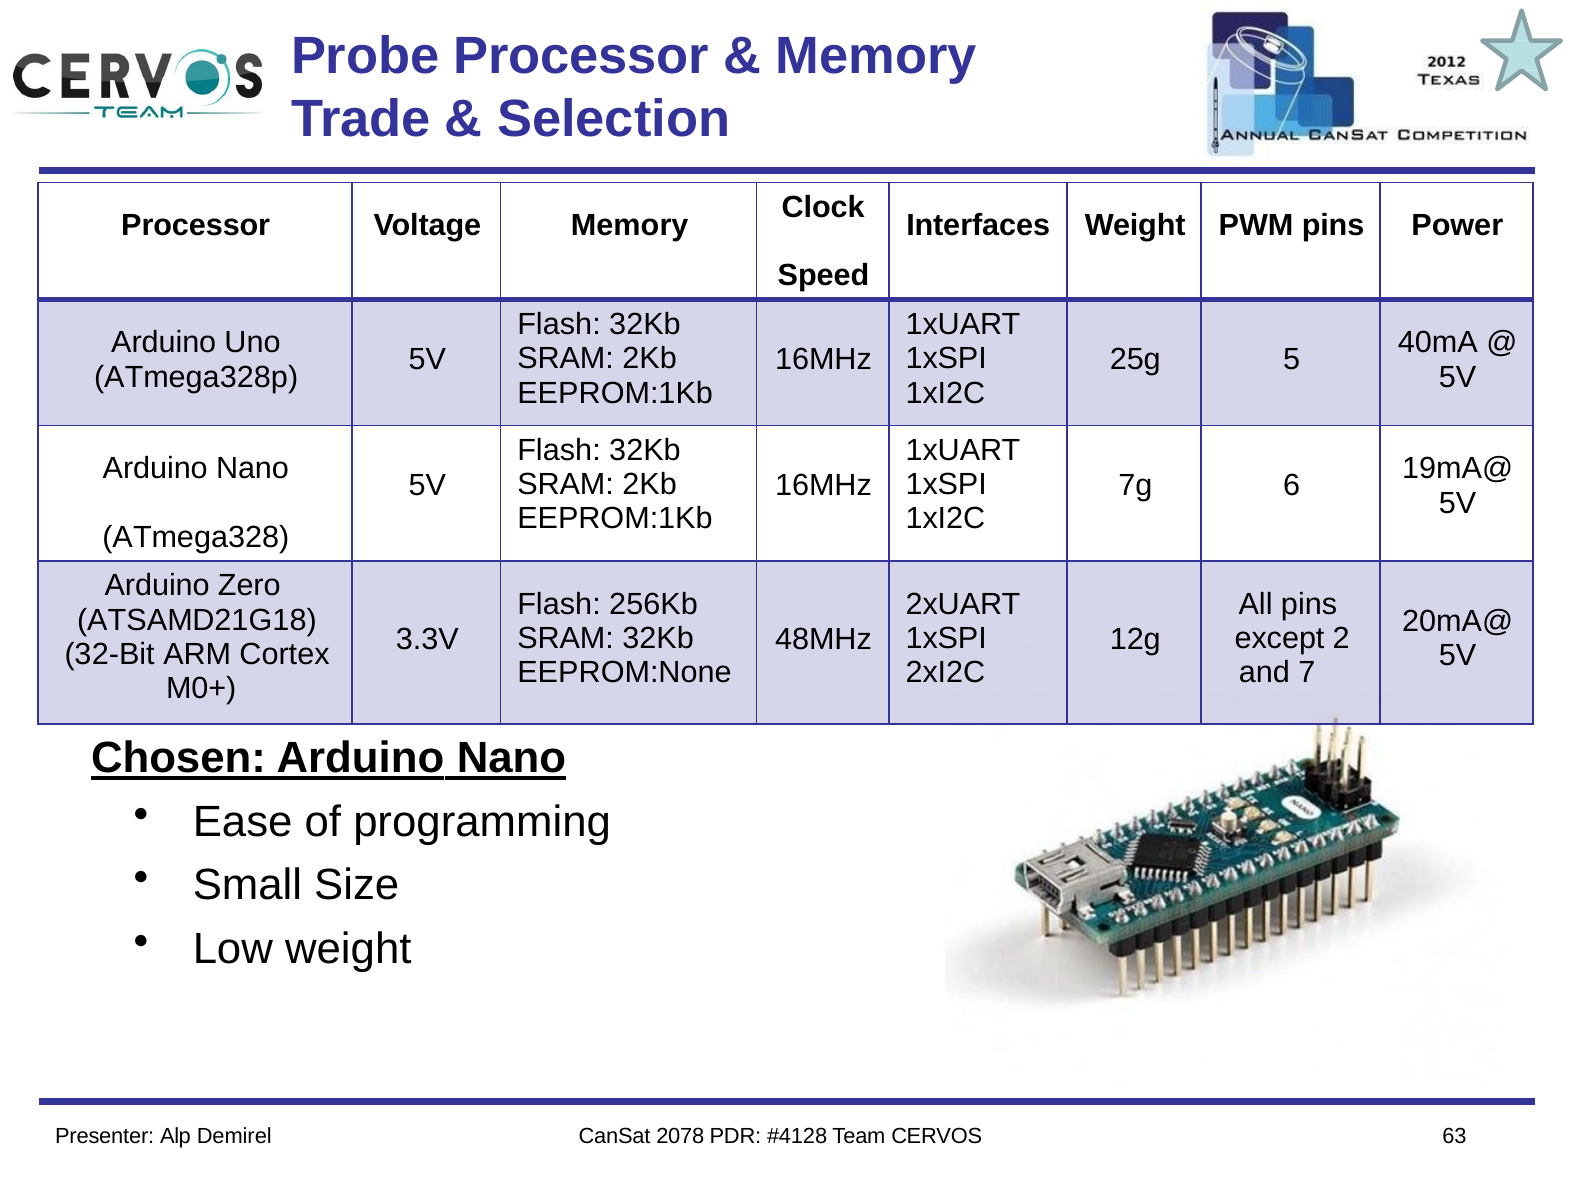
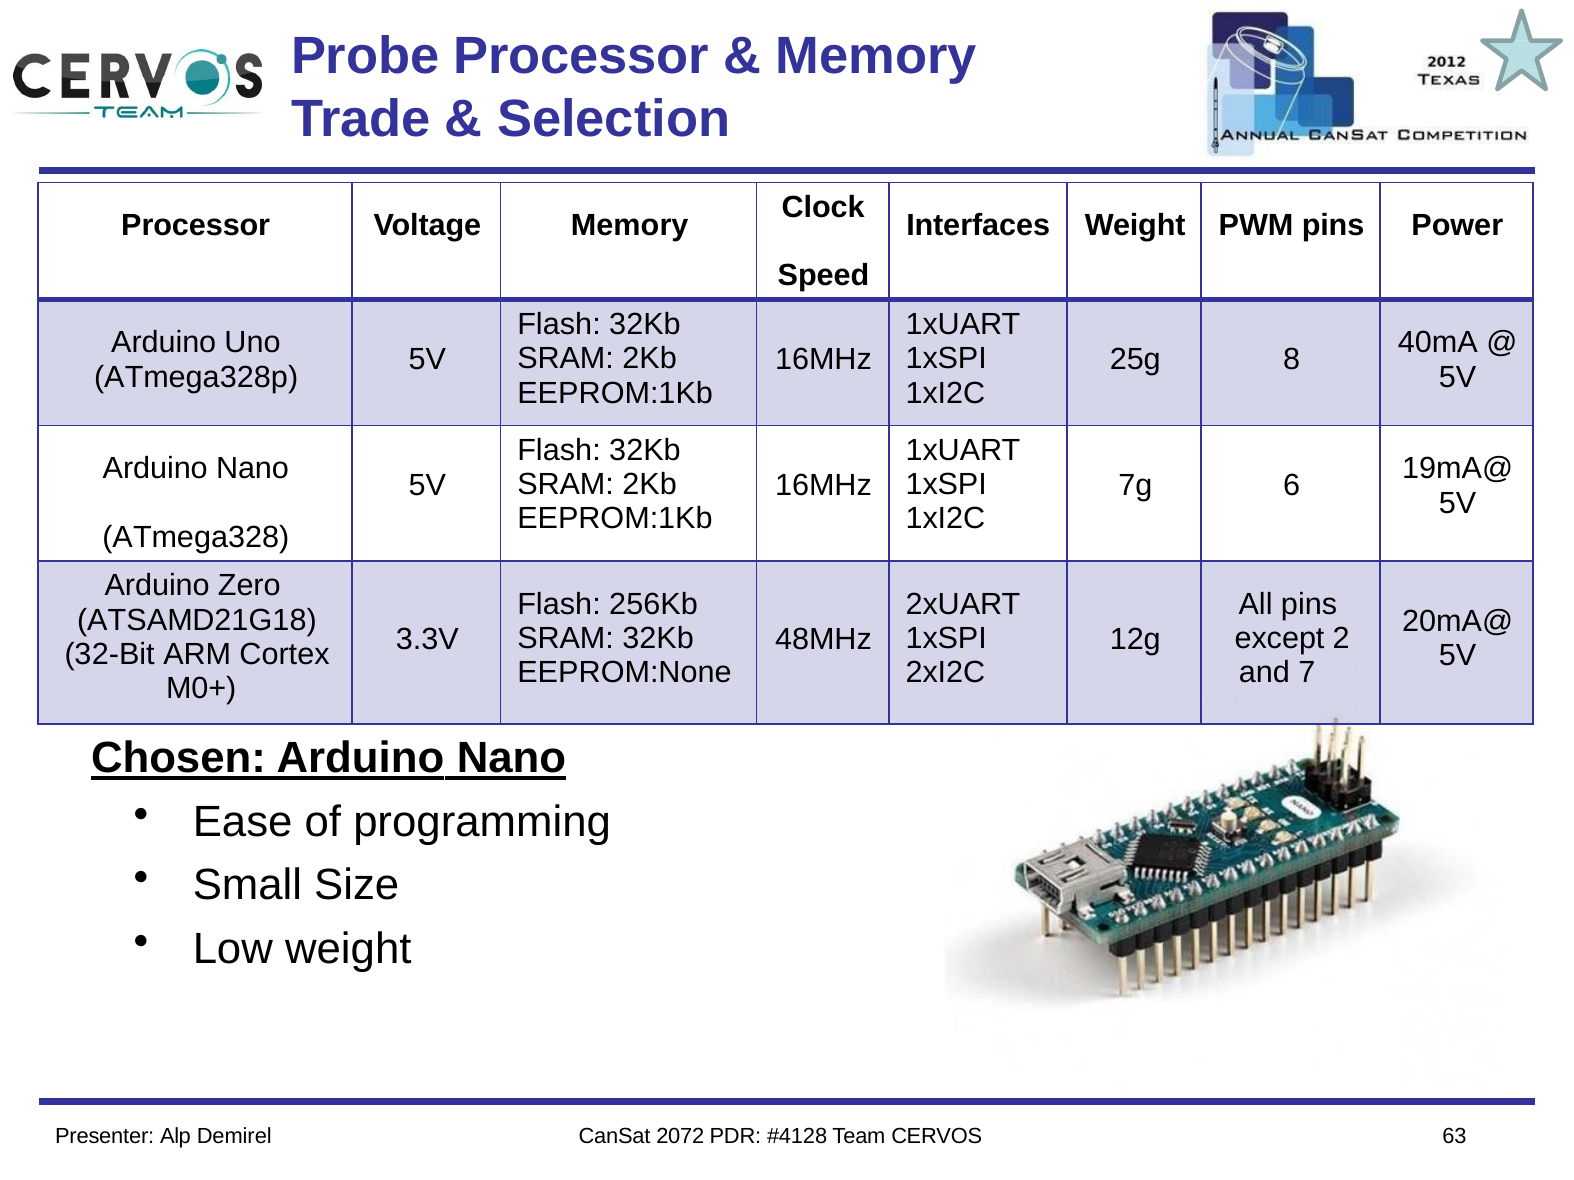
5: 5 -> 8
2078: 2078 -> 2072
